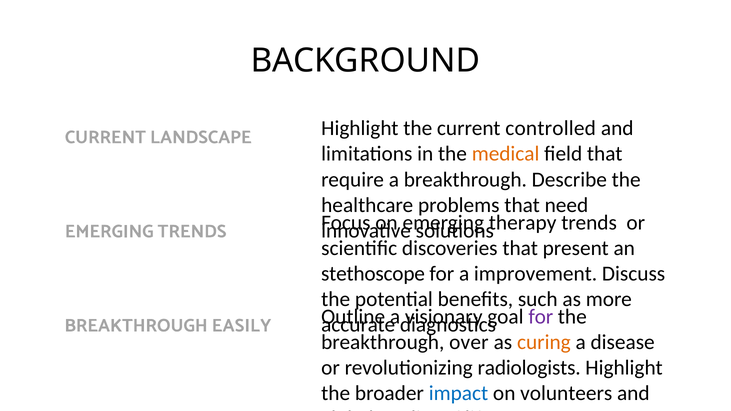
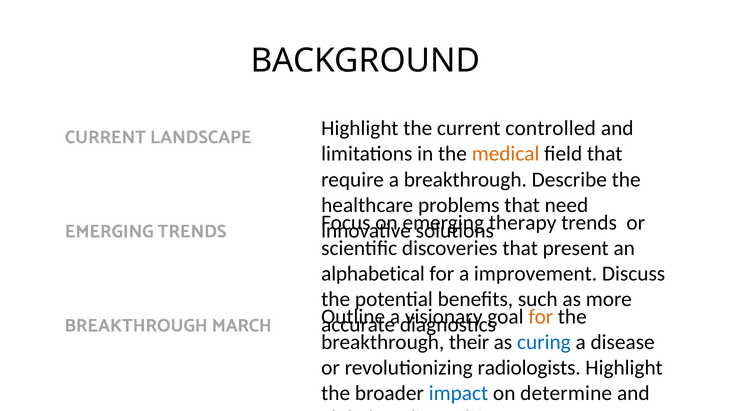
stethoscope: stethoscope -> alphabetical
for at (541, 317) colour: purple -> orange
EASILY: EASILY -> MARCH
over: over -> their
curing colour: orange -> blue
volunteers: volunteers -> determine
